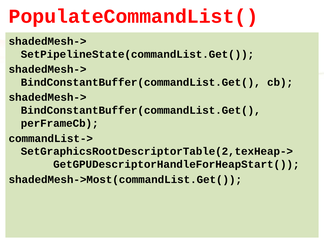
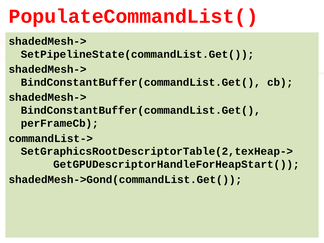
shadedMesh->Most(commandList.Get(: shadedMesh->Most(commandList.Get( -> shadedMesh->Gond(commandList.Get(
